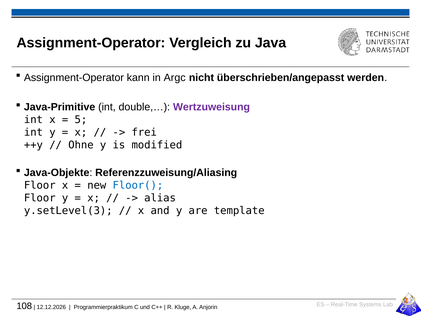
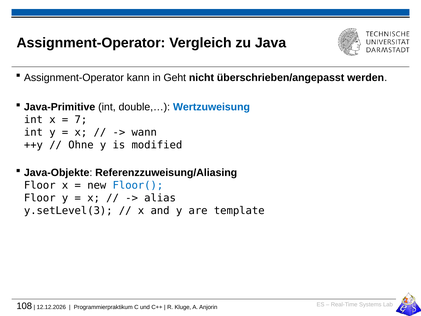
Argc: Argc -> Geht
Wertzuweisung colour: purple -> blue
5: 5 -> 7
frei: frei -> wann
